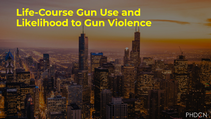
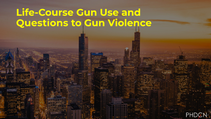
Likelihood: Likelihood -> Questions
